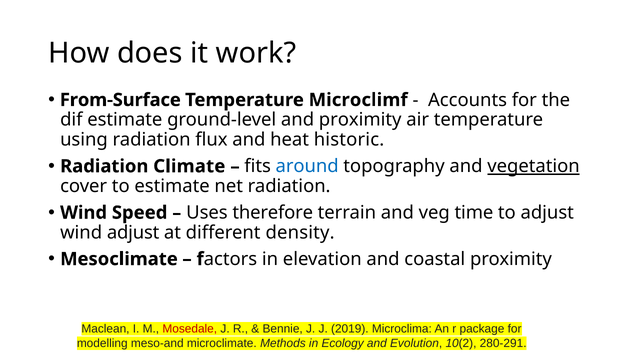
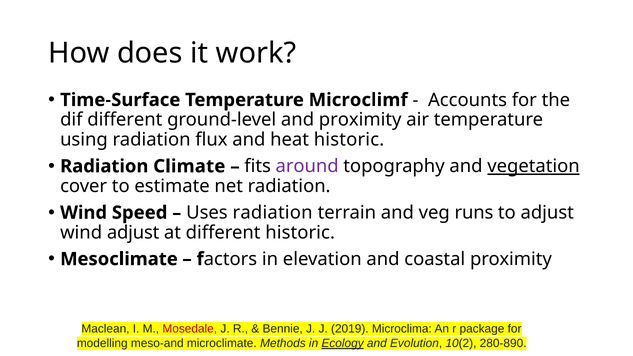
From-Surface: From-Surface -> Time-Surface
dif estimate: estimate -> different
around colour: blue -> purple
Uses therefore: therefore -> radiation
time: time -> runs
different density: density -> historic
Ecology underline: none -> present
280-291: 280-291 -> 280-890
